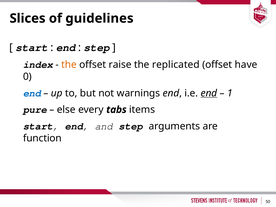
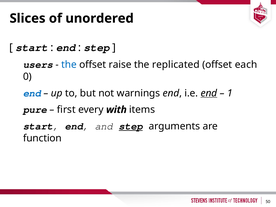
guidelines: guidelines -> unordered
index: index -> users
the at (69, 65) colour: orange -> blue
have: have -> each
else: else -> first
tabs: tabs -> with
step at (131, 126) underline: none -> present
